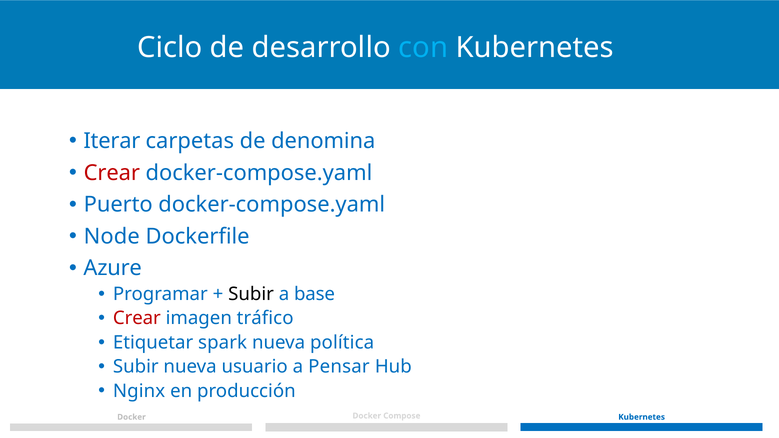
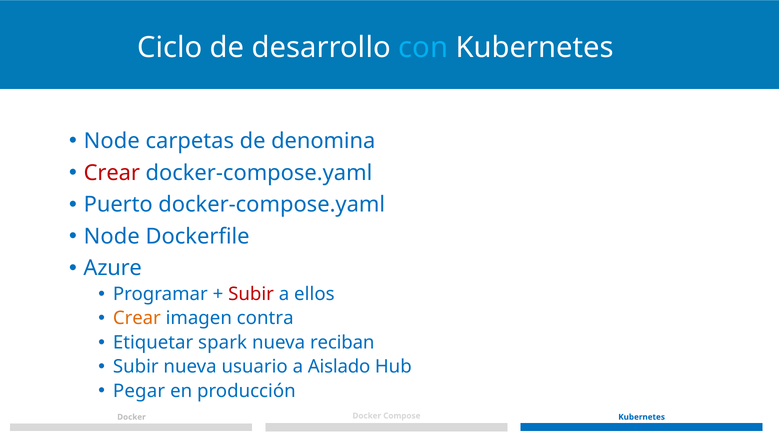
Iterar at (112, 141): Iterar -> Node
Subir at (251, 294) colour: black -> red
base: base -> ellos
Crear at (137, 318) colour: red -> orange
tráfico: tráfico -> contra
política: política -> reciban
Pensar: Pensar -> Aislado
Nginx: Nginx -> Pegar
